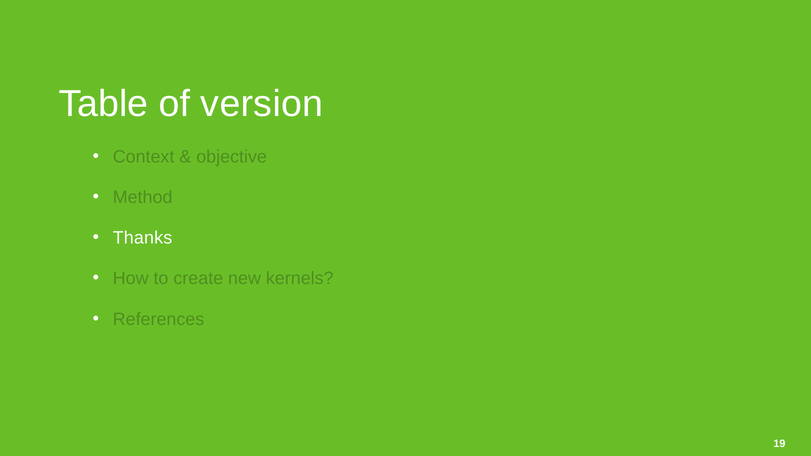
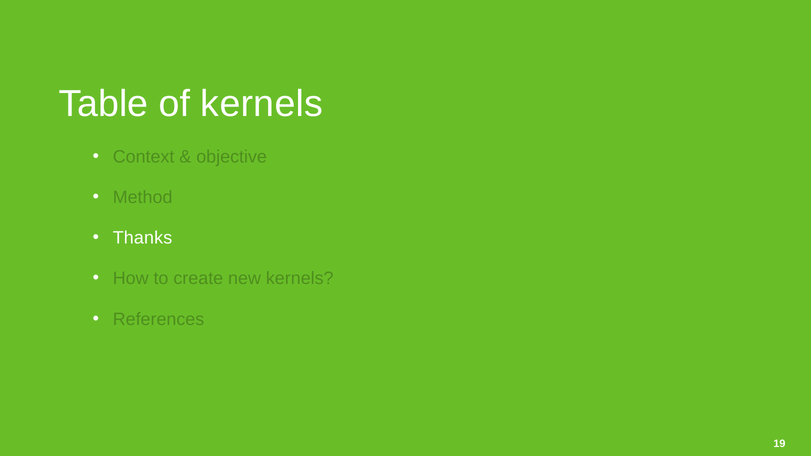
of version: version -> kernels
